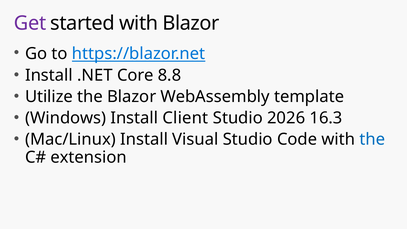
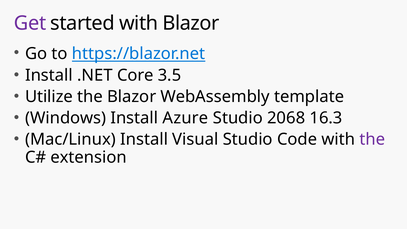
8.8: 8.8 -> 3.5
Client: Client -> Azure
2026: 2026 -> 2068
the at (372, 139) colour: blue -> purple
